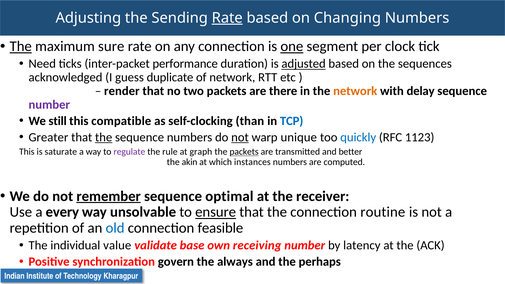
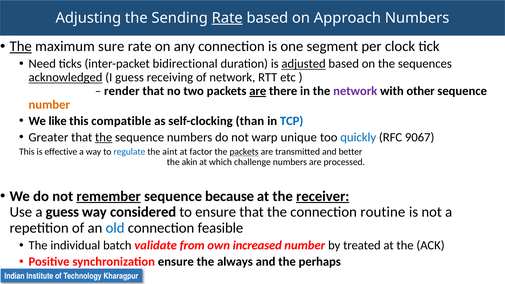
Changing: Changing -> Approach
one underline: present -> none
performance: performance -> bidirectional
acknowledged underline: none -> present
duplicate: duplicate -> receiving
are at (258, 91) underline: none -> present
network at (355, 91) colour: orange -> purple
delay: delay -> other
number at (49, 105) colour: purple -> orange
still: still -> like
not at (240, 137) underline: present -> none
1123: 1123 -> 9067
saturate: saturate -> effective
regulate colour: purple -> blue
rule: rule -> aint
graph: graph -> factor
instances: instances -> challenge
computed: computed -> processed
optimal: optimal -> because
receiver underline: none -> present
a every: every -> guess
unsolvable: unsolvable -> considered
ensure at (216, 212) underline: present -> none
value: value -> batch
base: base -> from
receiving: receiving -> increased
latency: latency -> treated
synchronization govern: govern -> ensure
